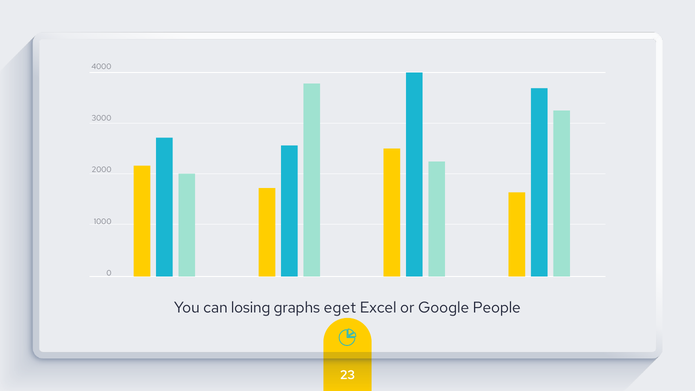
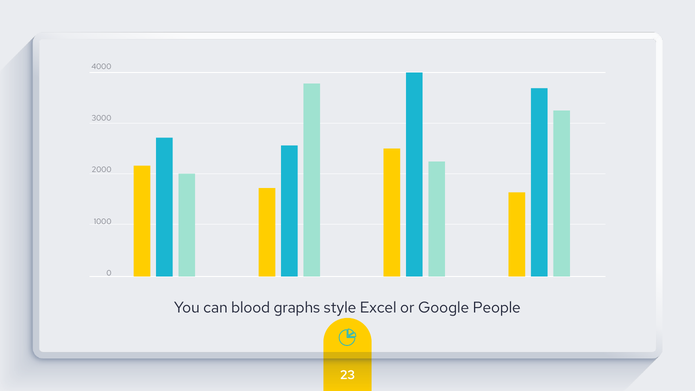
losing: losing -> blood
eget: eget -> style
